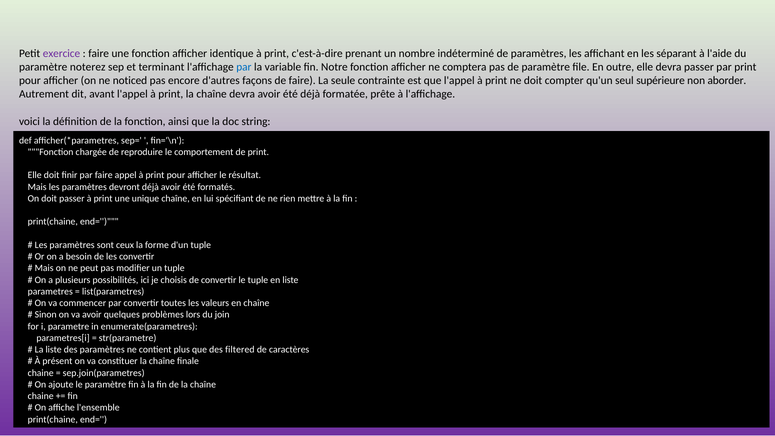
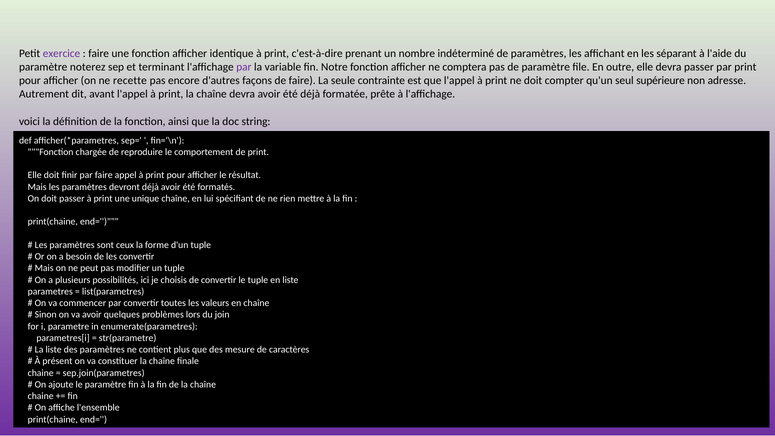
par at (244, 67) colour: blue -> purple
noticed: noticed -> recette
aborder: aborder -> adresse
filtered: filtered -> mesure
